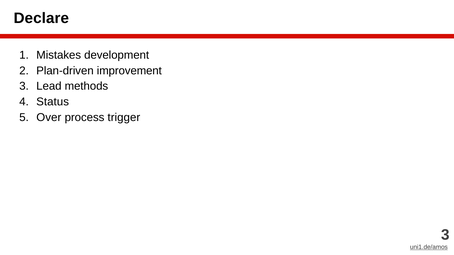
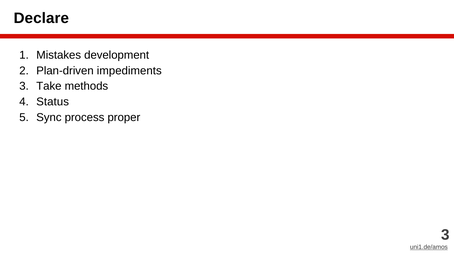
improvement: improvement -> impediments
Lead: Lead -> Take
Over: Over -> Sync
trigger: trigger -> proper
